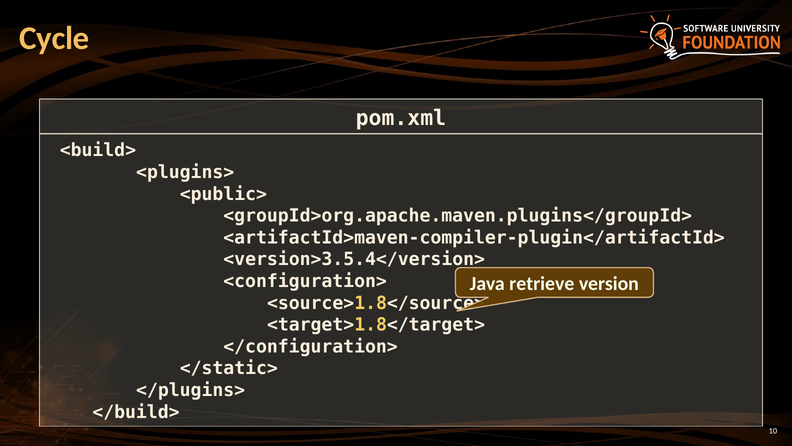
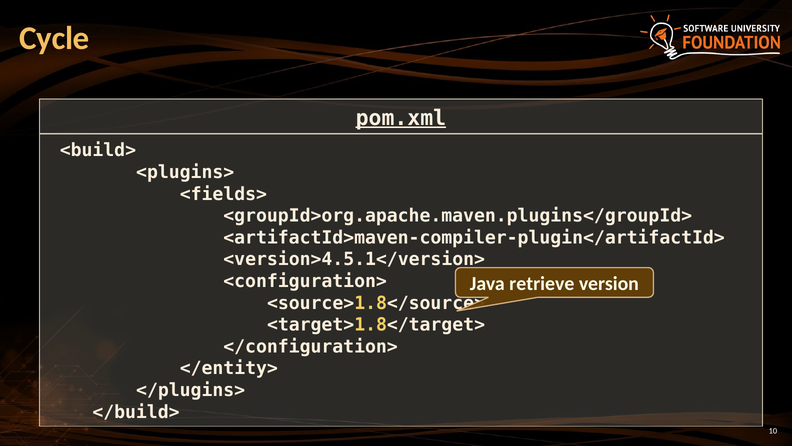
pom.xml underline: none -> present
<public>: <public> -> <fields>
<version>3.5.4</version>: <version>3.5.4</version> -> <version>4.5.1</version>
</static>: </static> -> </entity>
